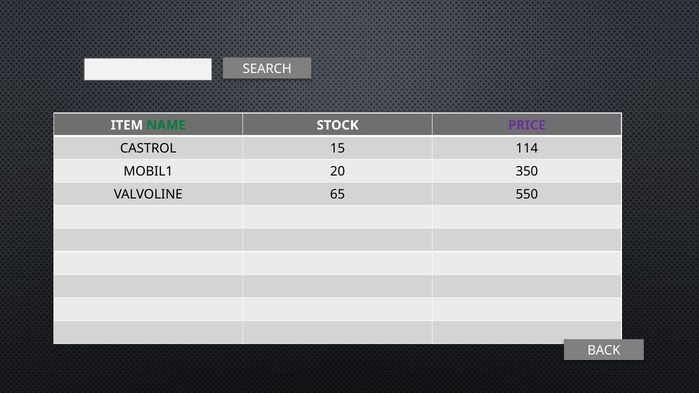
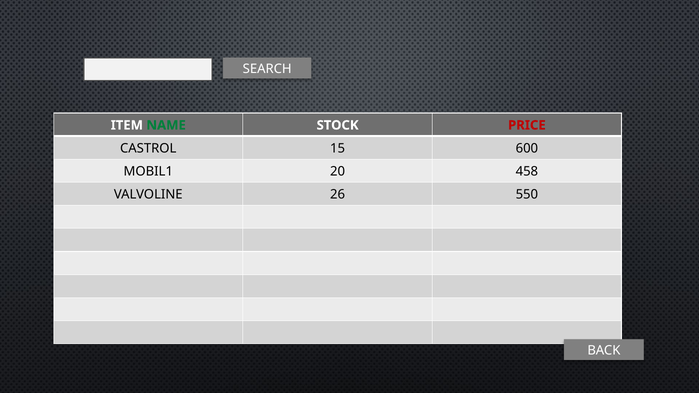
PRICE colour: purple -> red
114: 114 -> 600
350: 350 -> 458
65: 65 -> 26
